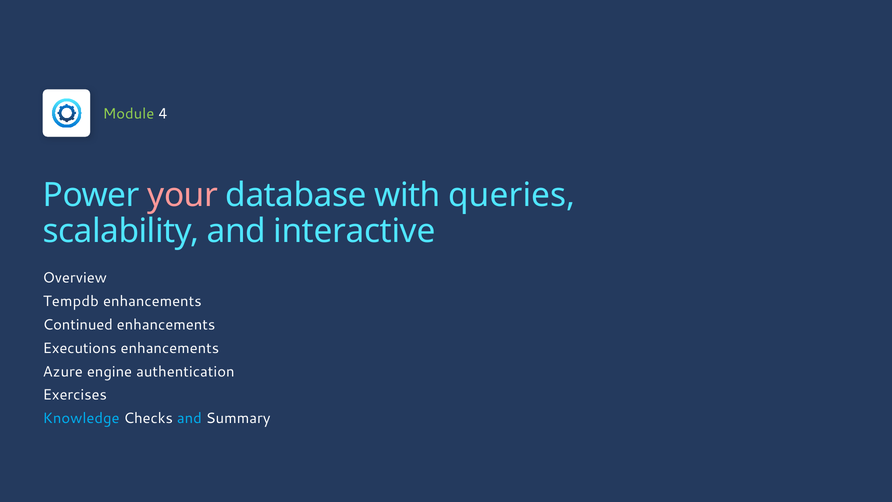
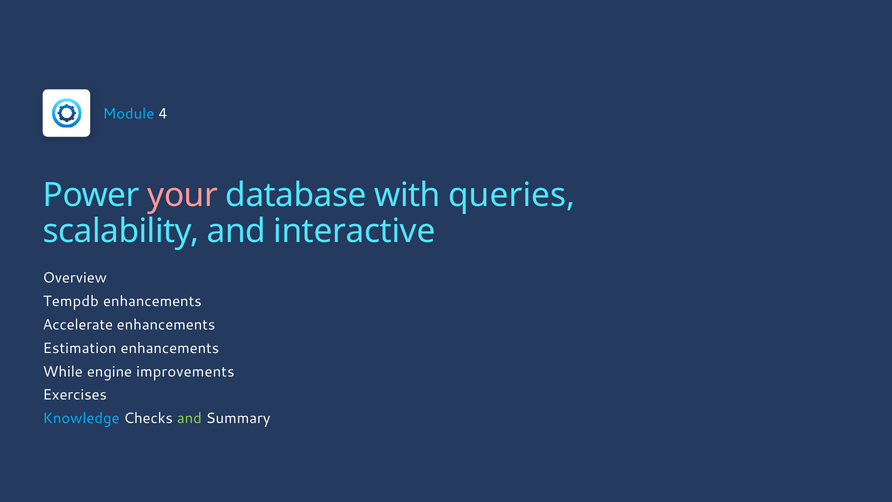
Module colour: light green -> light blue
Continued: Continued -> Accelerate
Executions: Executions -> Estimation
Azure: Azure -> While
authentication: authentication -> improvements
and at (189, 418) colour: light blue -> light green
